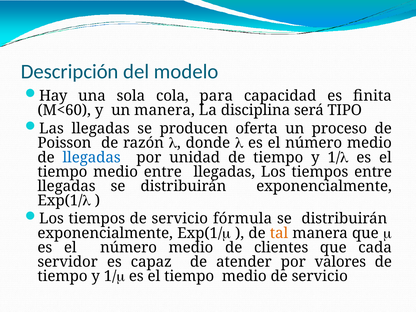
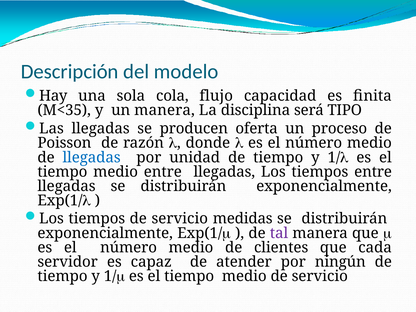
para: para -> flujo
M<60: M<60 -> M<35
fórmula: fórmula -> medidas
tal colour: orange -> purple
valores: valores -> ningún
